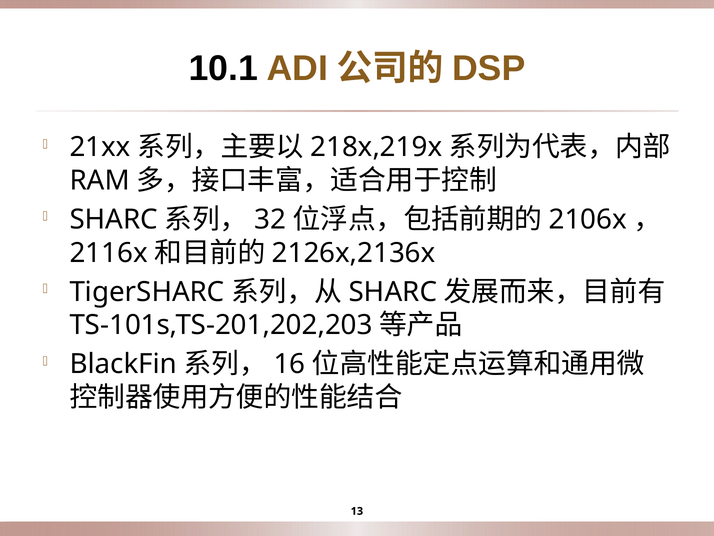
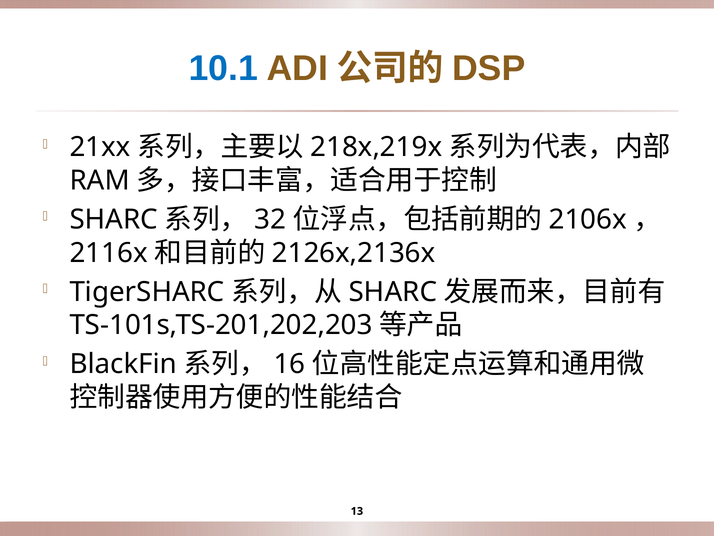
10.1 colour: black -> blue
